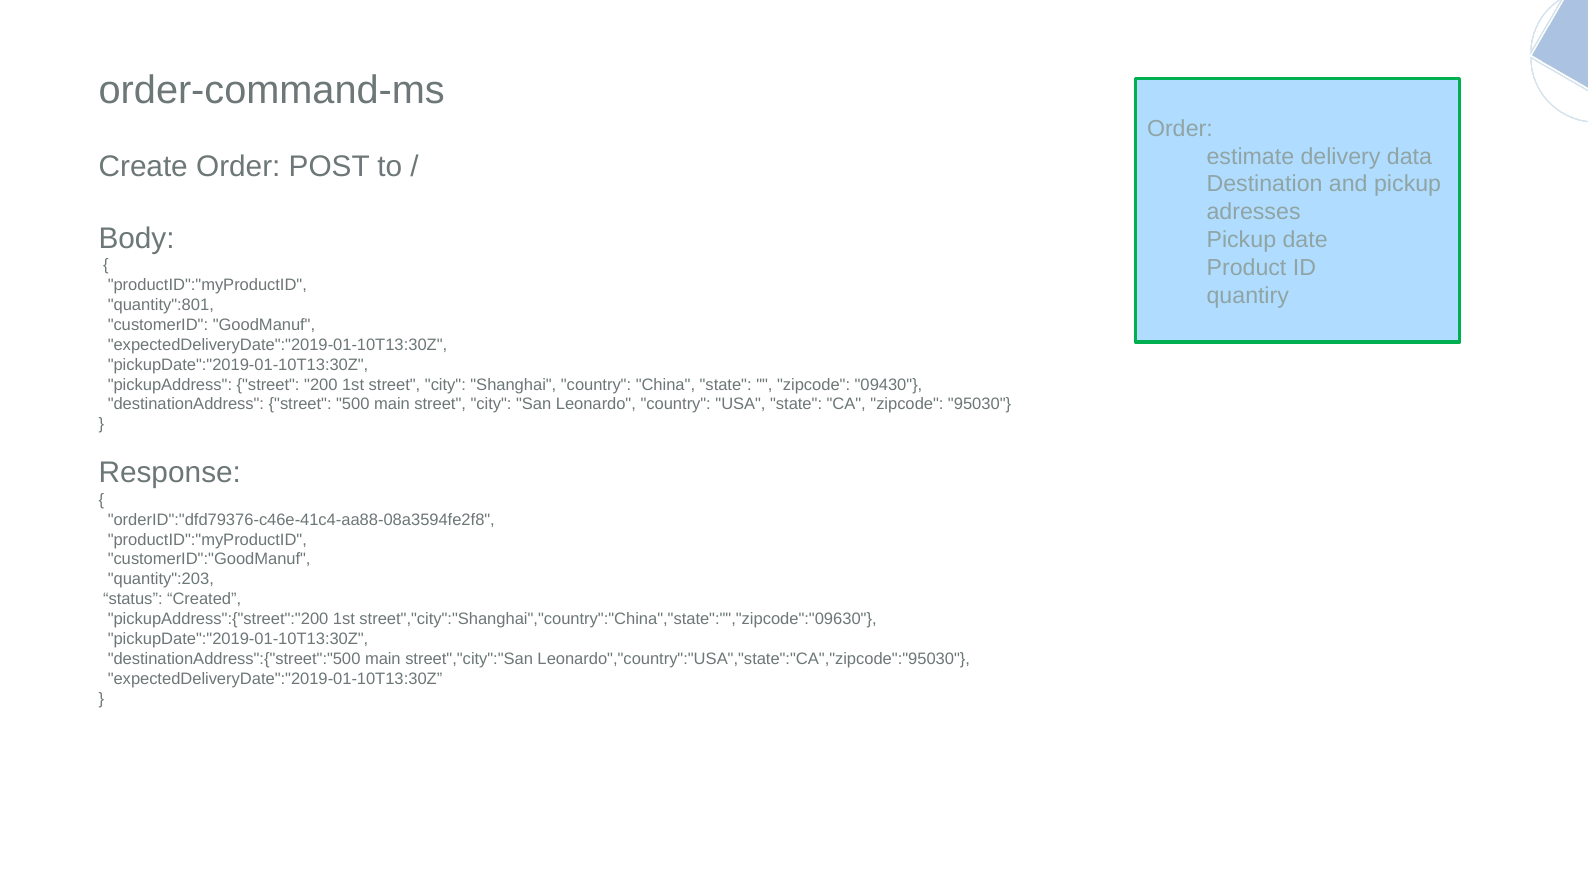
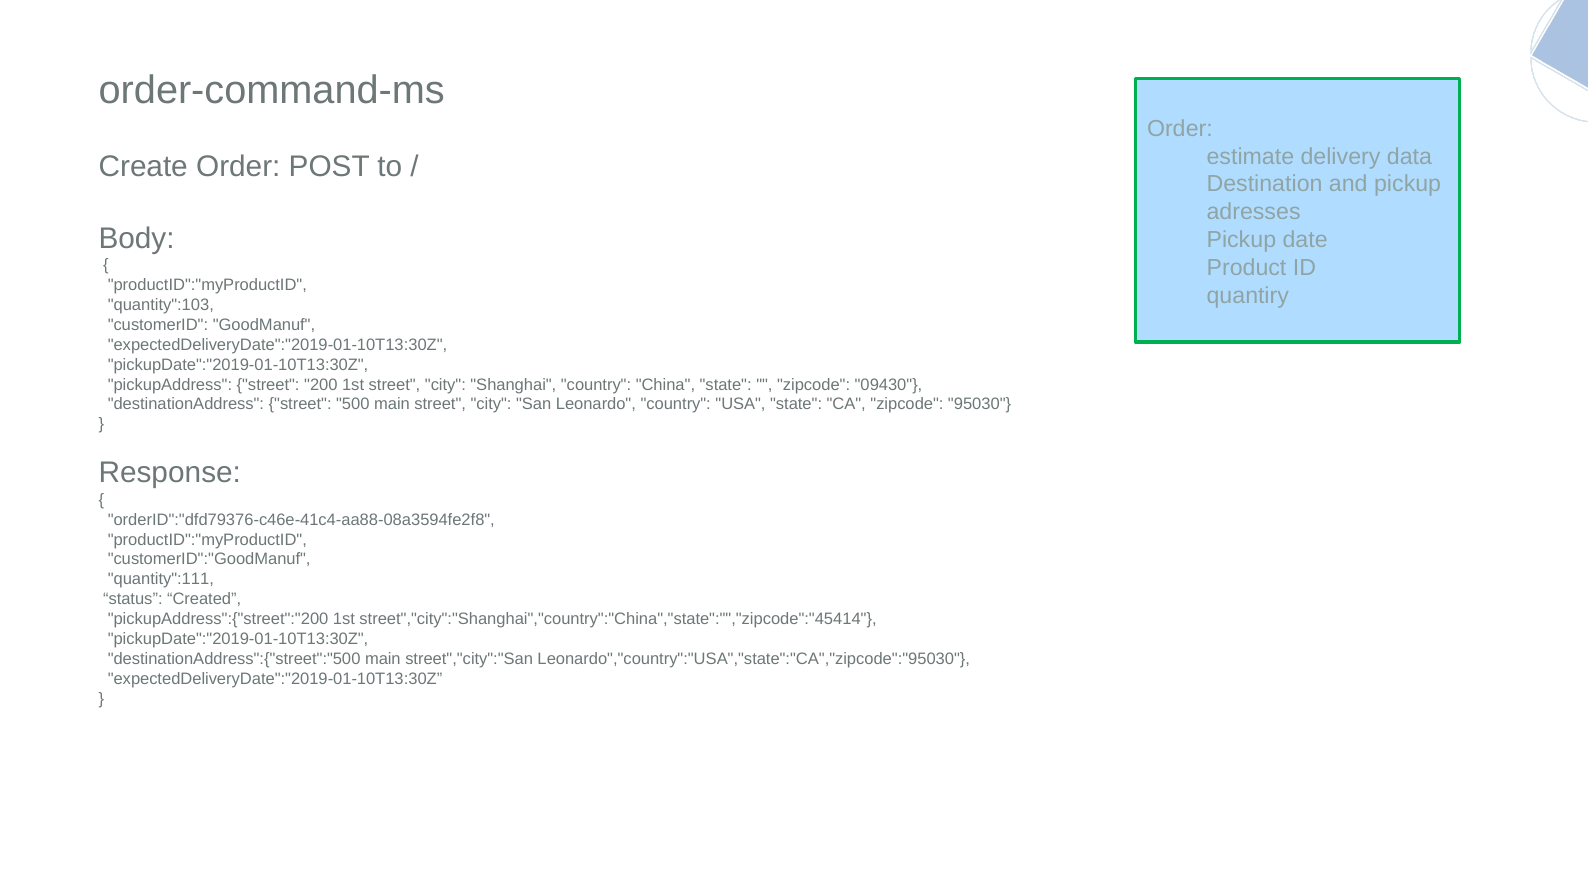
quantity":801: quantity":801 -> quantity":103
quantity":203: quantity":203 -> quantity":111
street","city":"Shanghai","country":"China","state":"","zipcode":"09630: street","city":"Shanghai","country":"China","state":"","zipcode":"09630 -> street","city":"Shanghai","country":"China","state":"","zipcode":"45414
